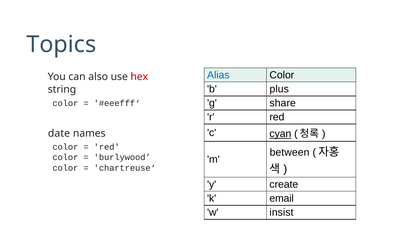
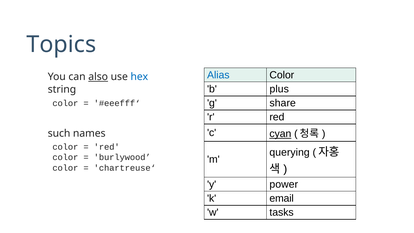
also underline: none -> present
hex colour: red -> blue
date: date -> such
between: between -> querying
create: create -> power
insist: insist -> tasks
